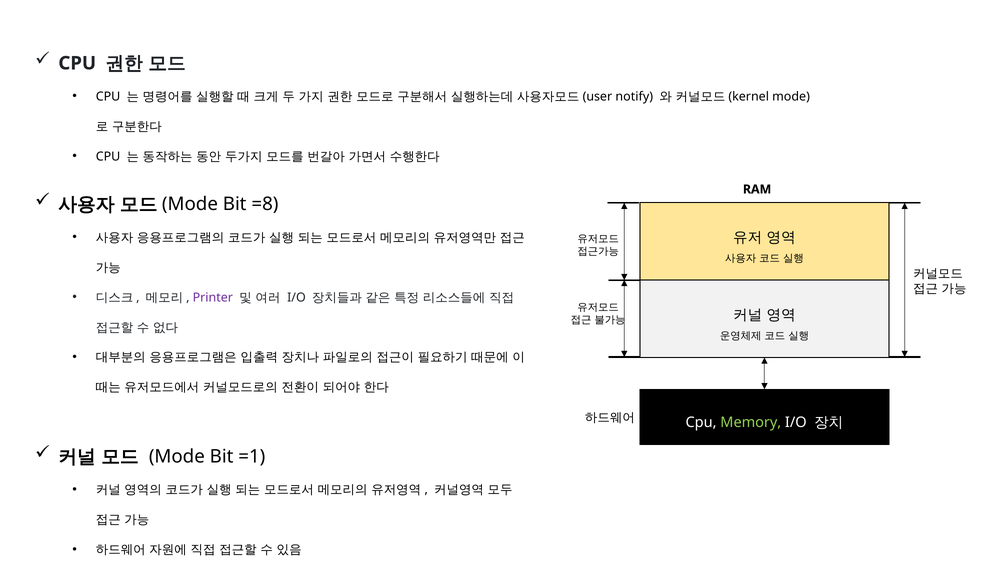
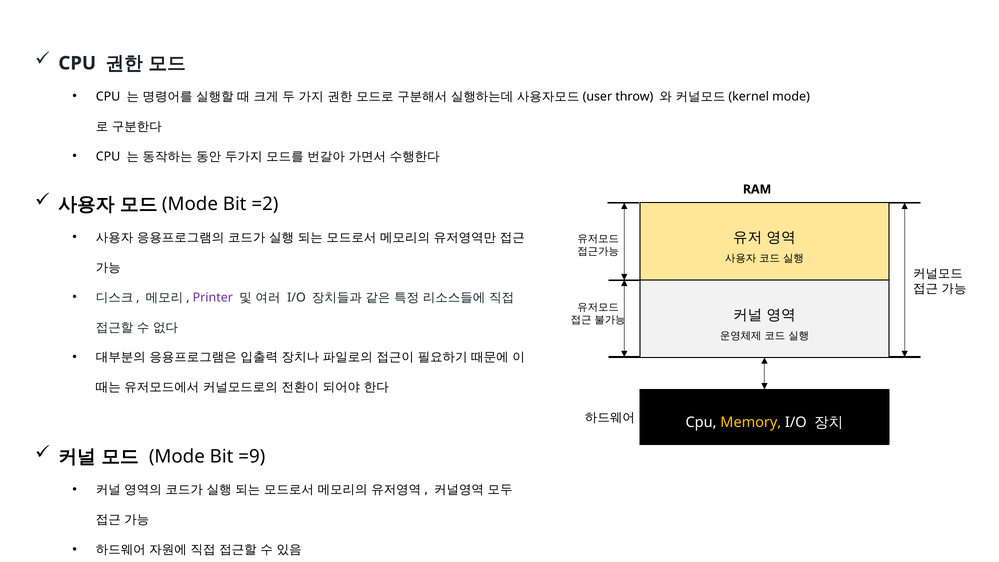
notify: notify -> throw
=8: =8 -> =2
Memory colour: light green -> yellow
=1: =1 -> =9
